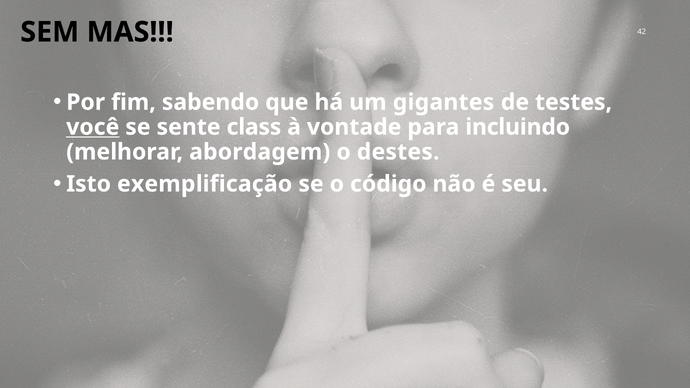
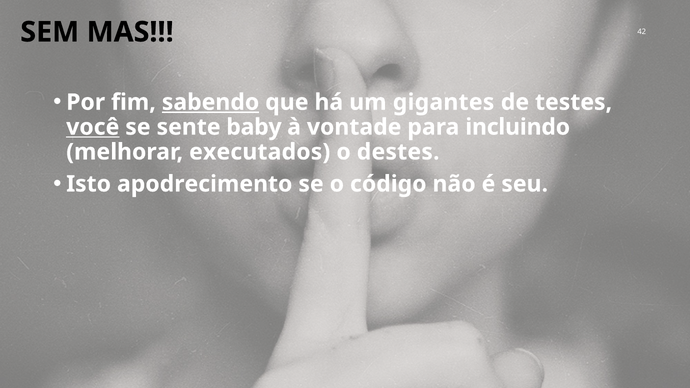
sabendo underline: none -> present
class: class -> baby
abordagem: abordagem -> executados
exemplificação: exemplificação -> apodrecimento
